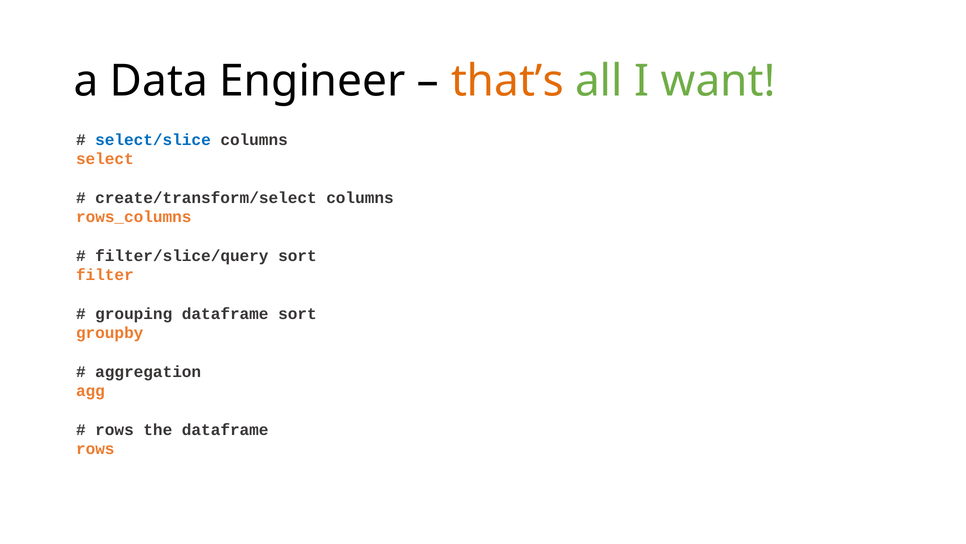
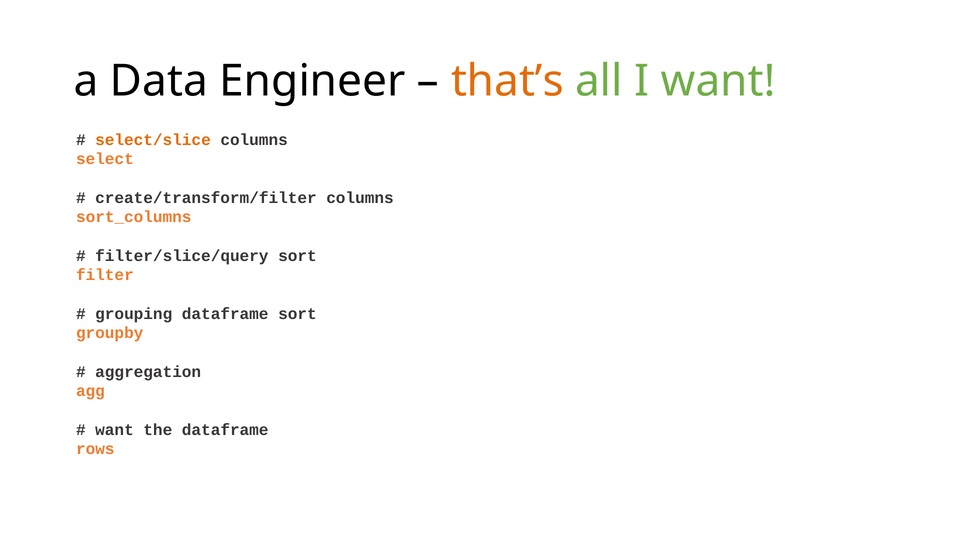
select/slice colour: blue -> orange
create/transform/select: create/transform/select -> create/transform/filter
rows_columns: rows_columns -> sort_columns
rows at (114, 429): rows -> want
